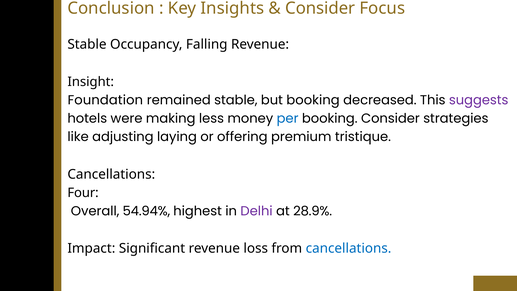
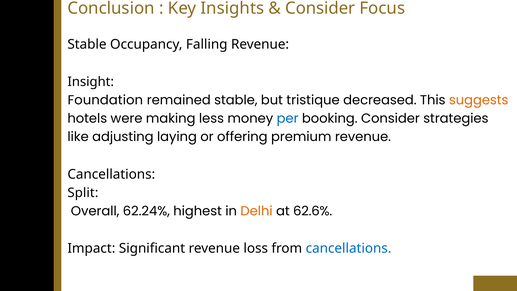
but booking: booking -> tristique
suggests colour: purple -> orange
premium tristique: tristique -> revenue
Four: Four -> Split
54.94%: 54.94% -> 62.24%
Delhi colour: purple -> orange
28.9%: 28.9% -> 62.6%
